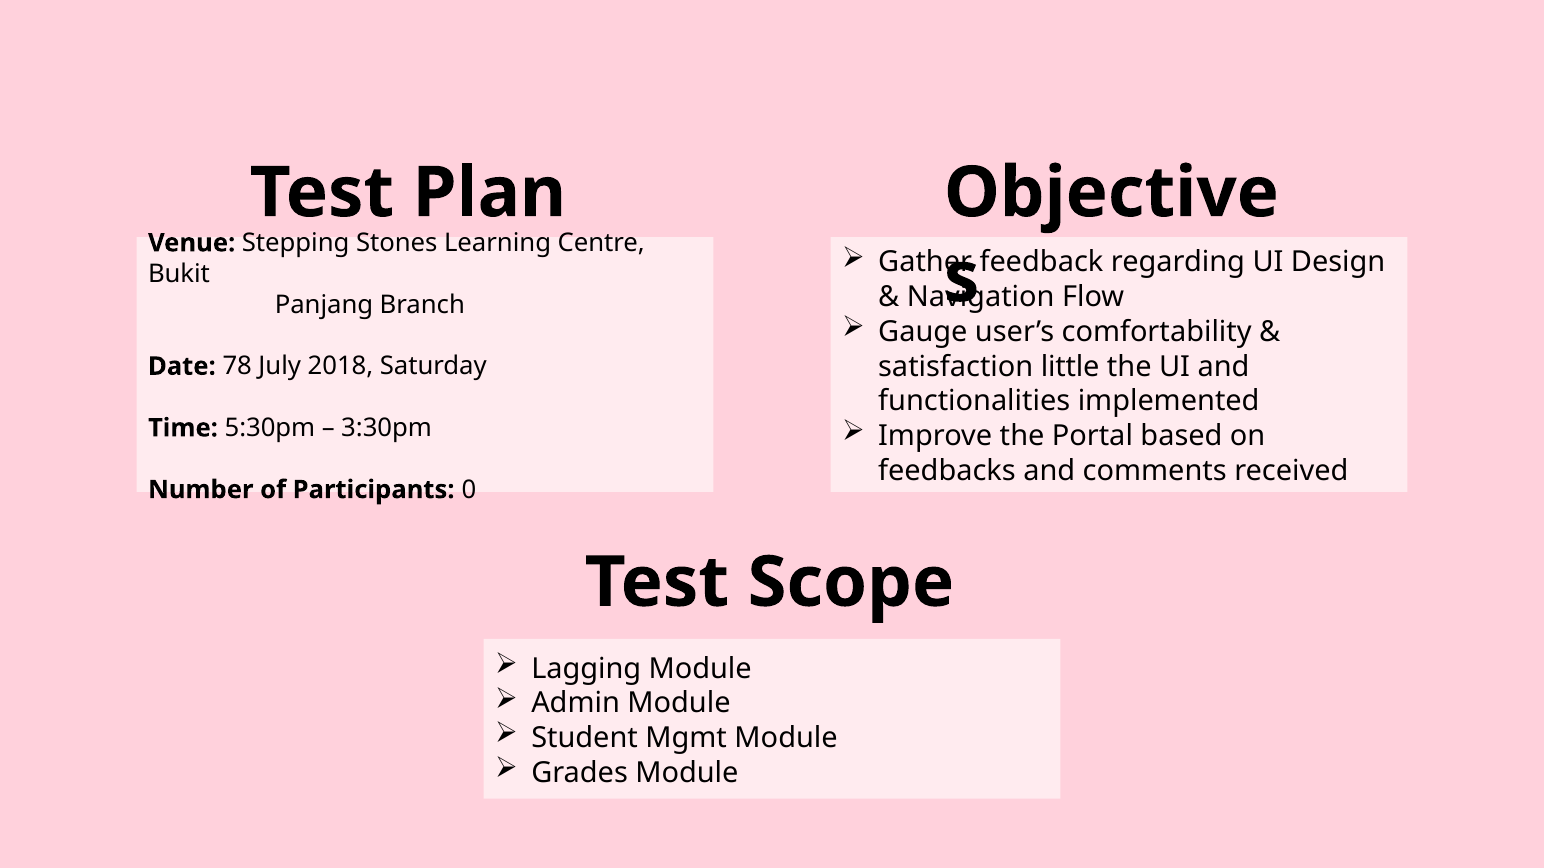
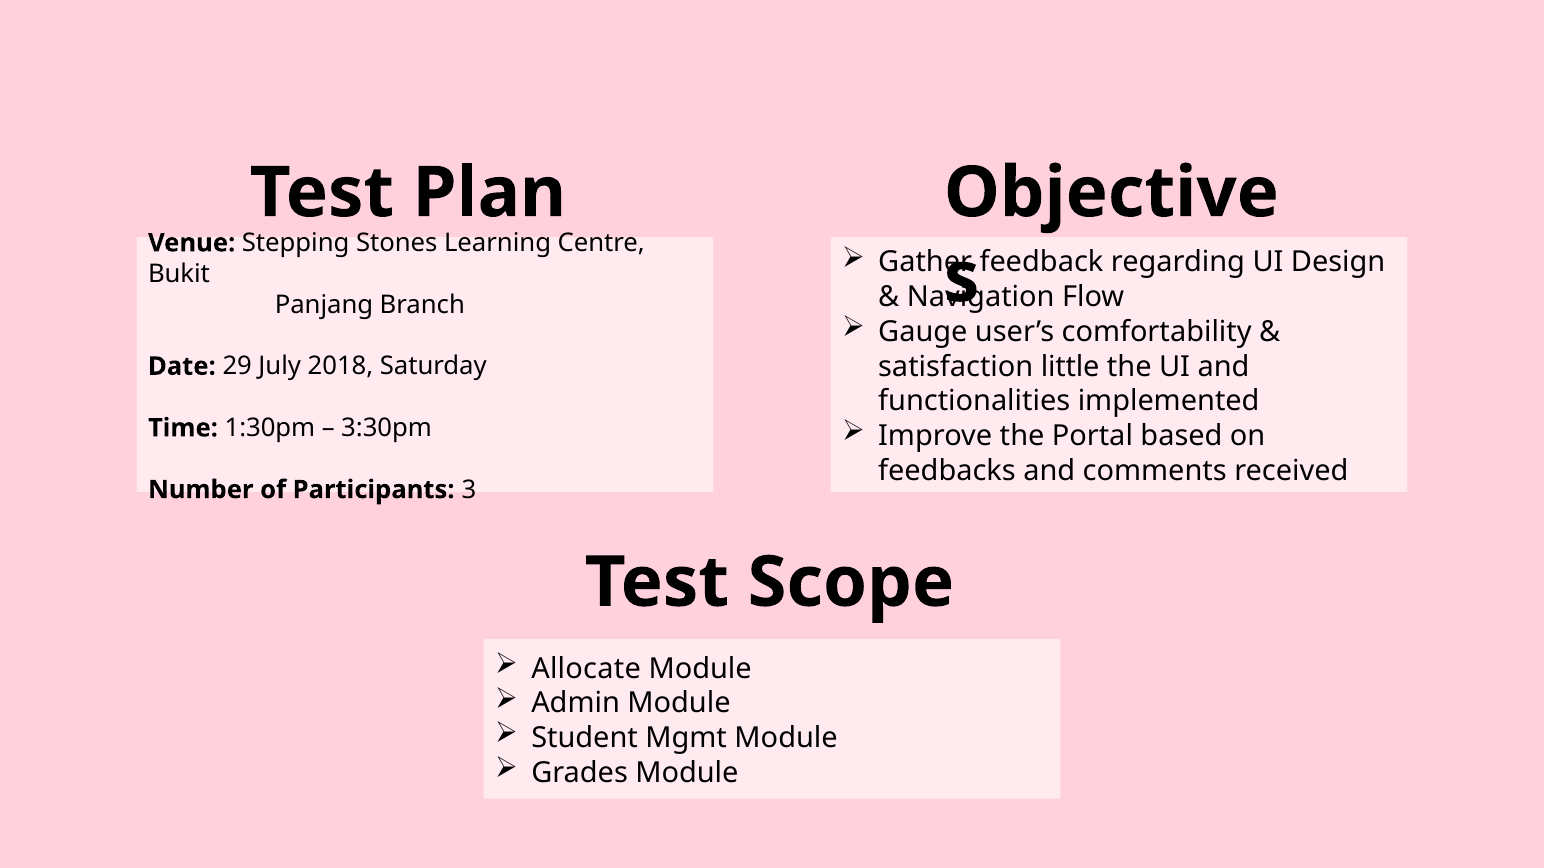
78: 78 -> 29
5:30pm: 5:30pm -> 1:30pm
0: 0 -> 3
Lagging: Lagging -> Allocate
